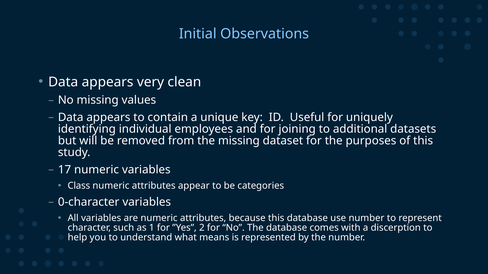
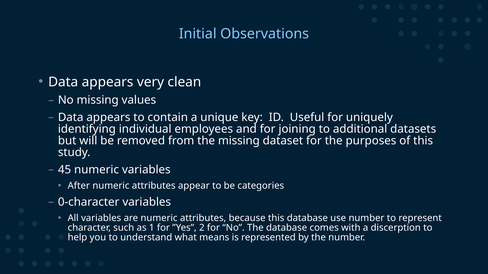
17: 17 -> 45
Class: Class -> After
